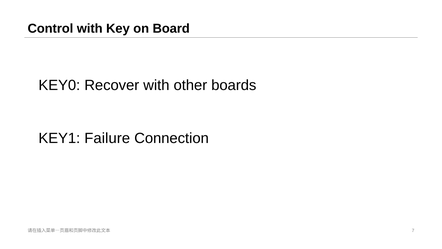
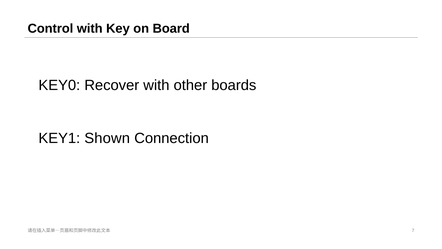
Failure: Failure -> Shown
